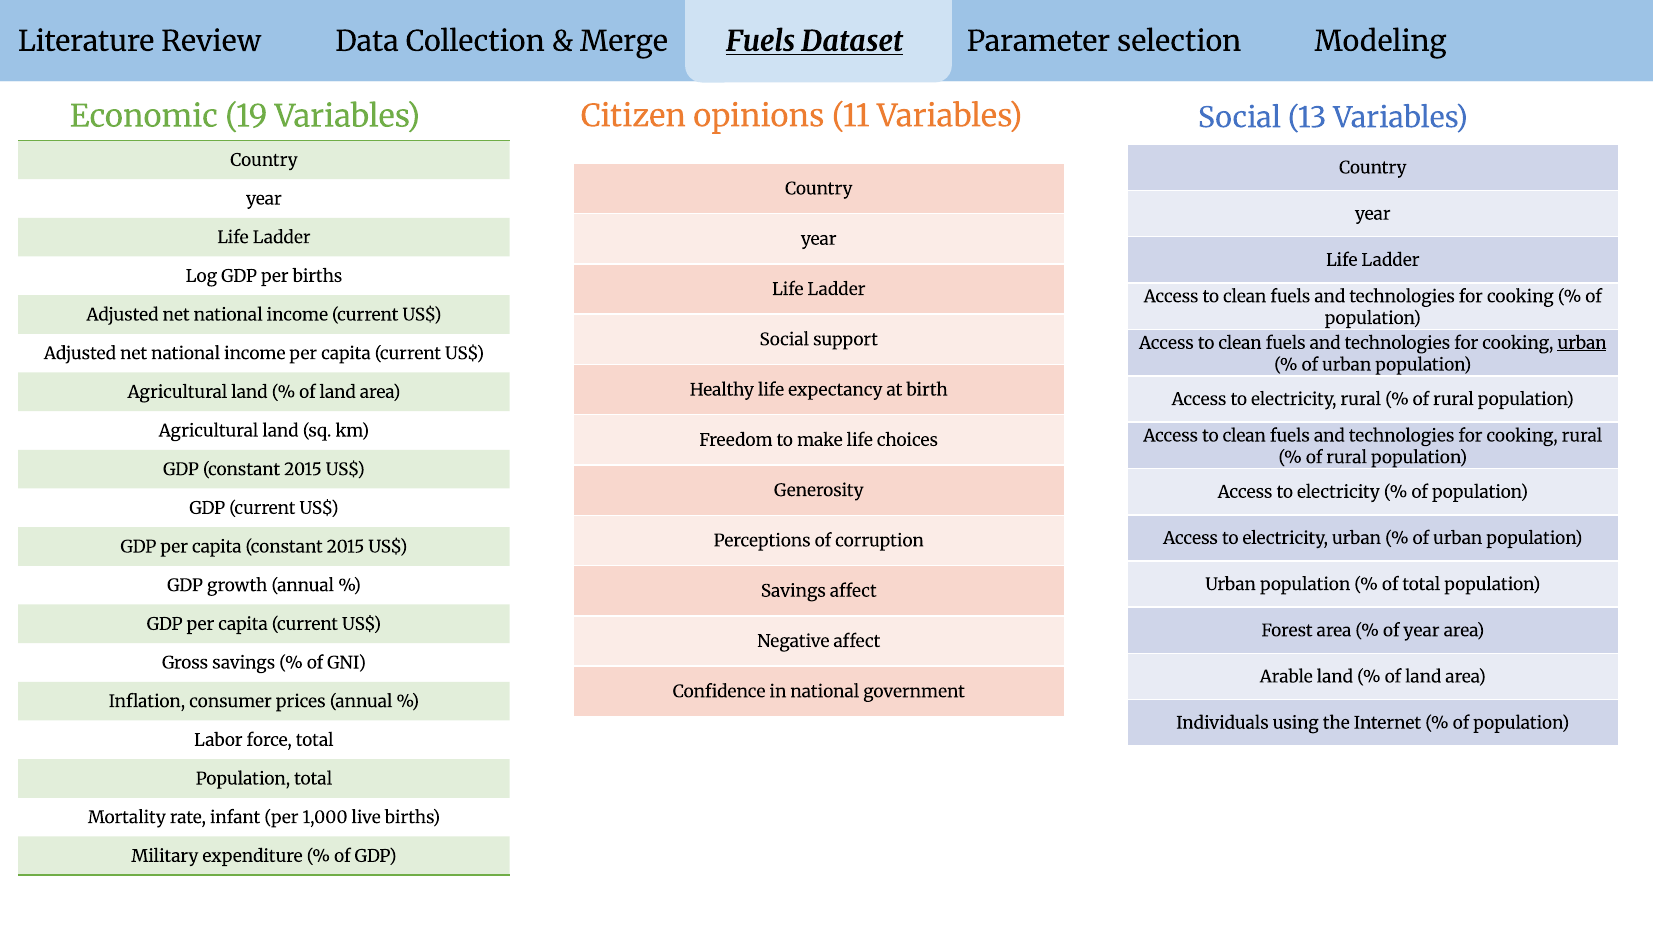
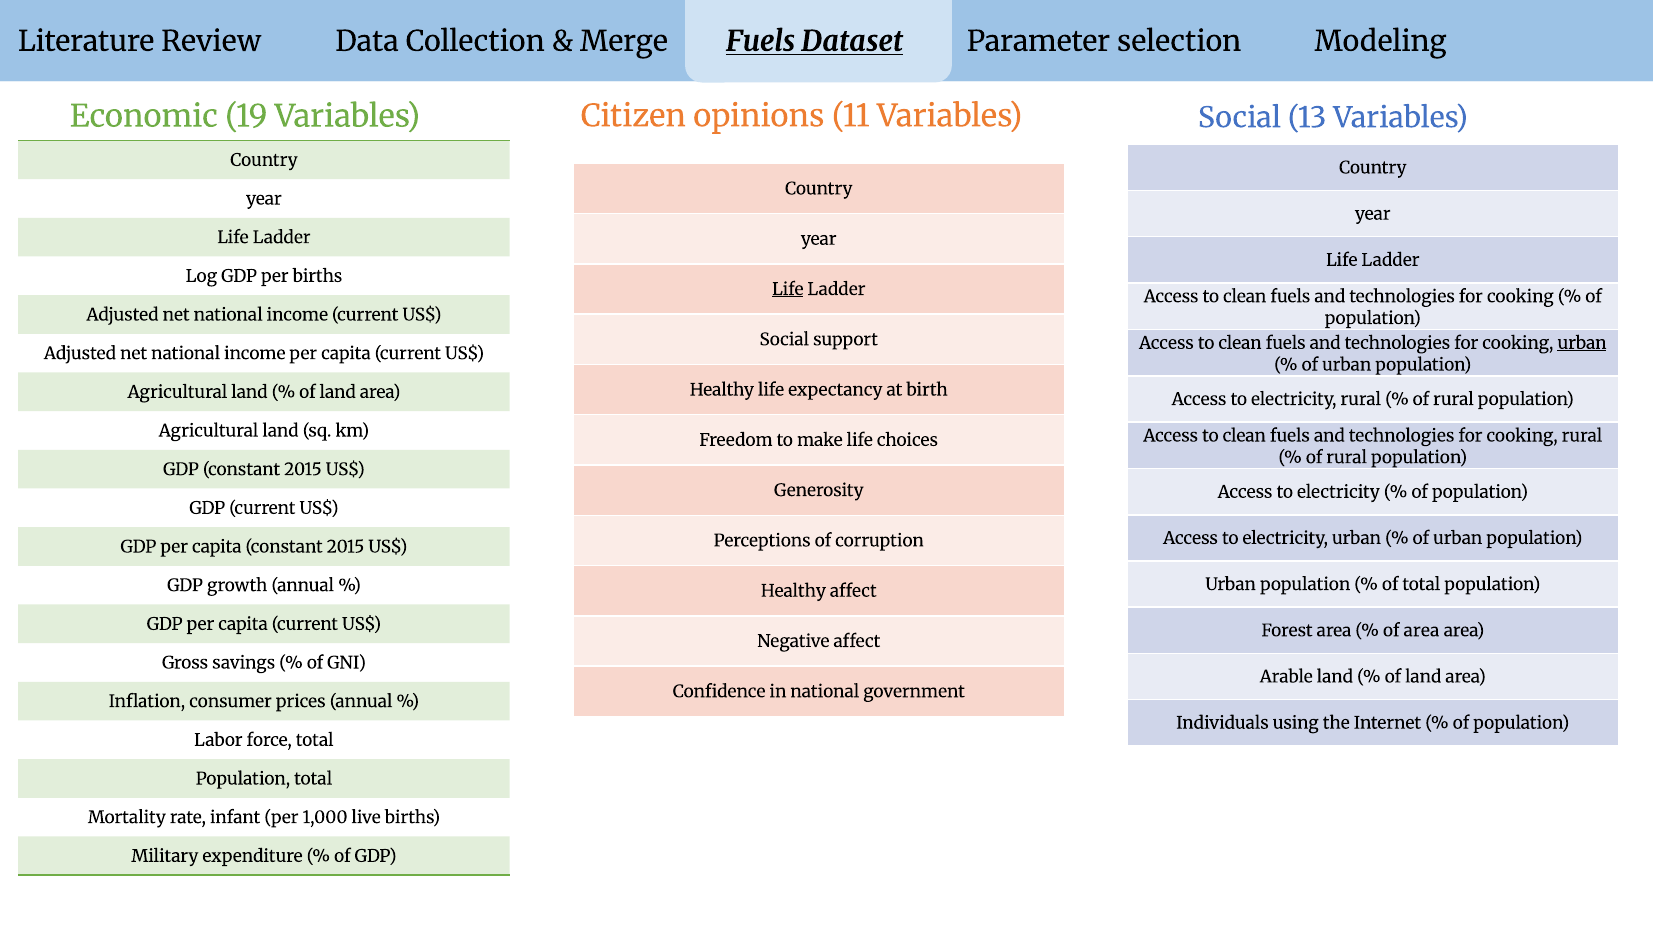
Life at (788, 289) underline: none -> present
Savings at (793, 591): Savings -> Healthy
of year: year -> area
